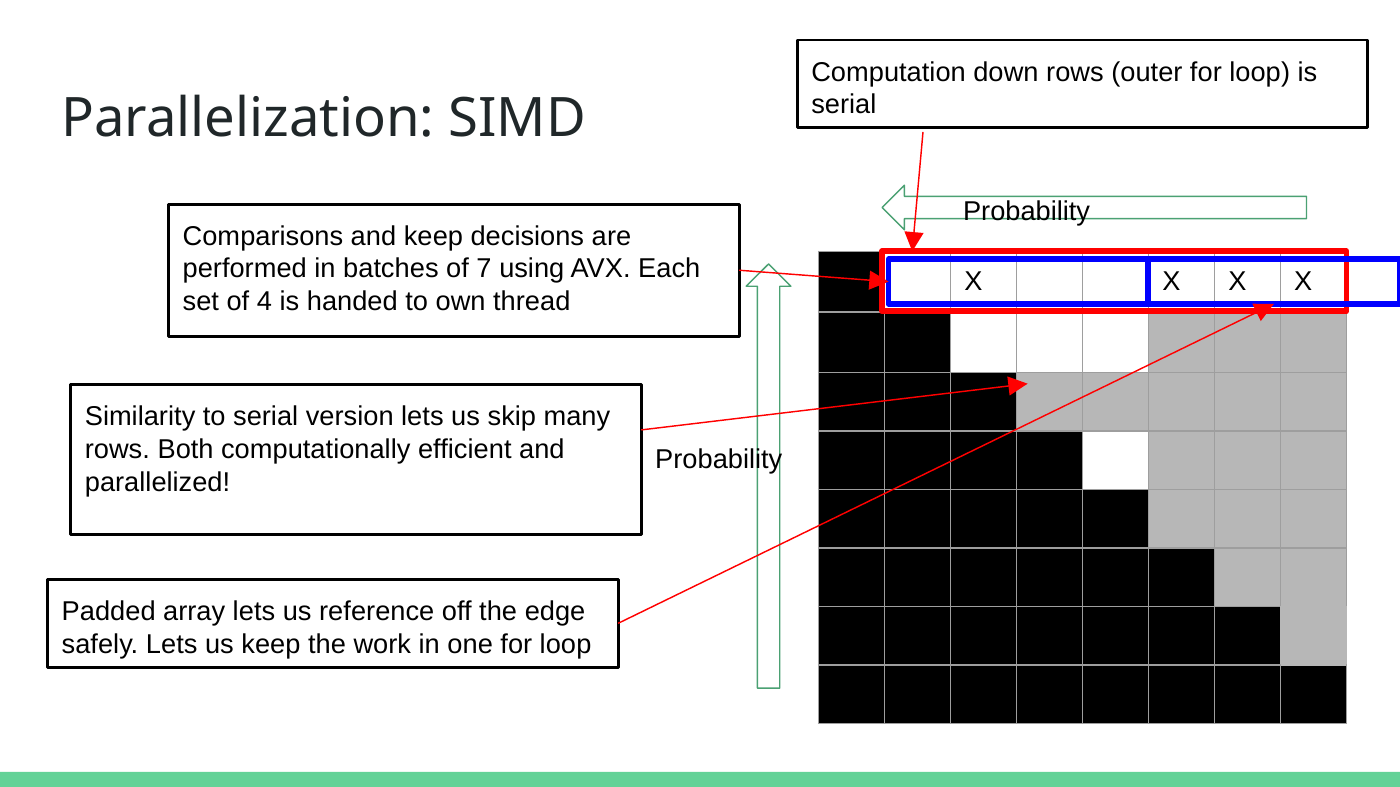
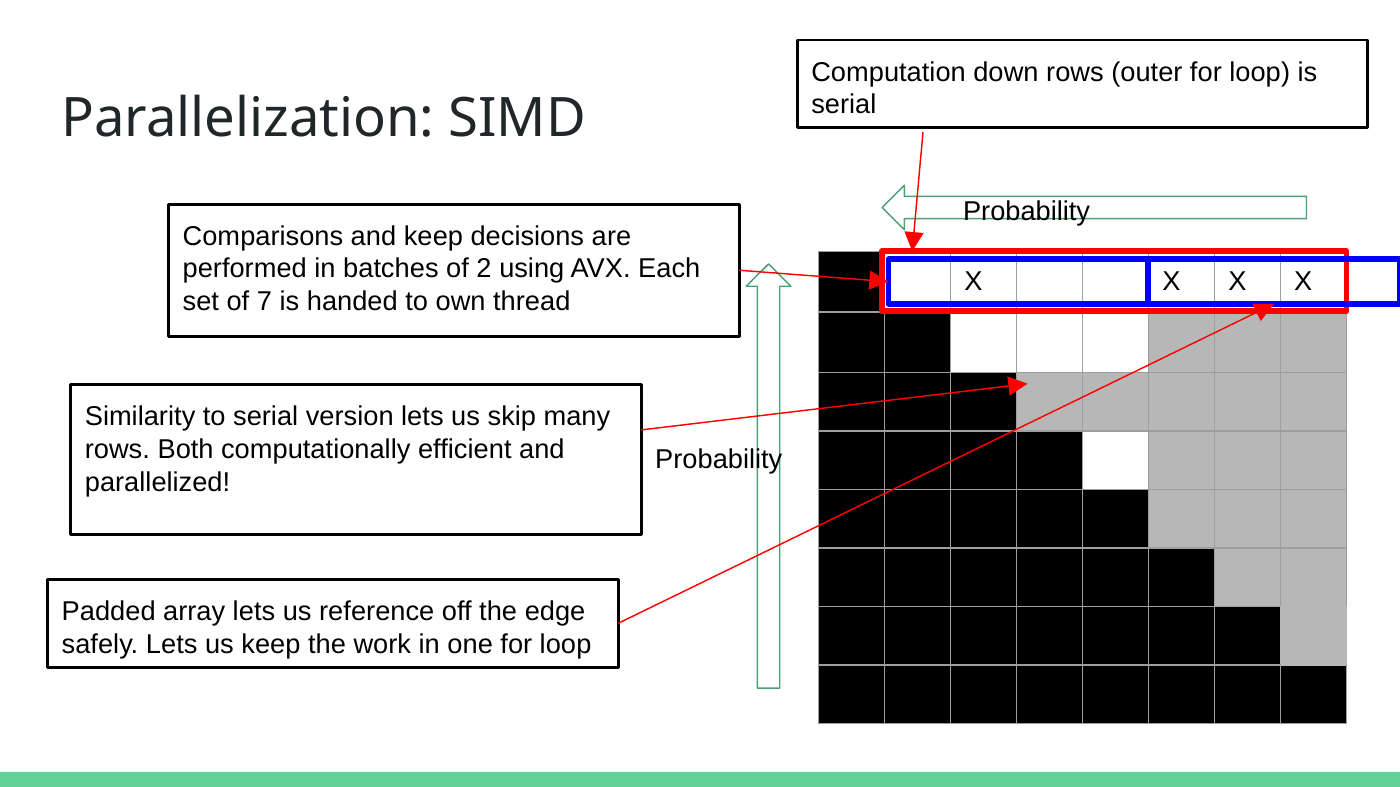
7: 7 -> 2
4: 4 -> 7
